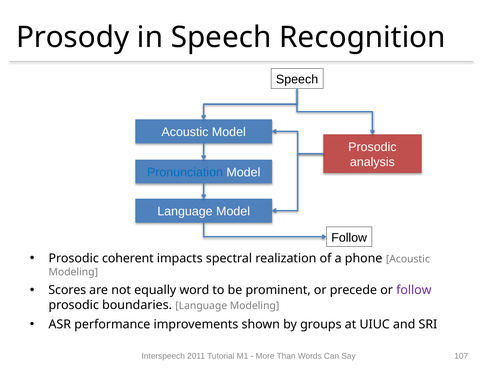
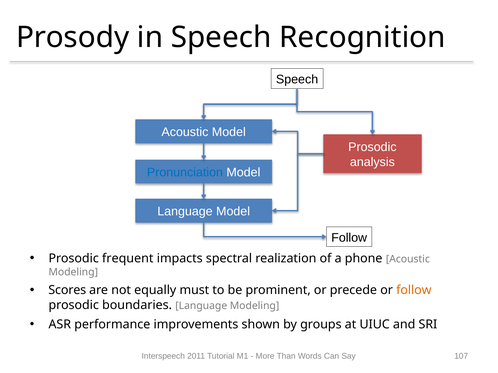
coherent: coherent -> frequent
word: word -> must
follow at (414, 291) colour: purple -> orange
